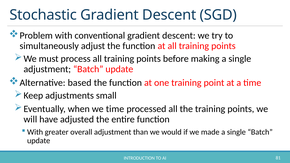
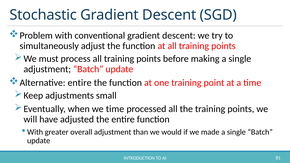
Alternative based: based -> entire
